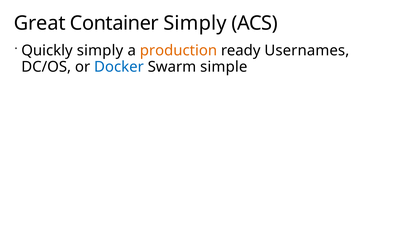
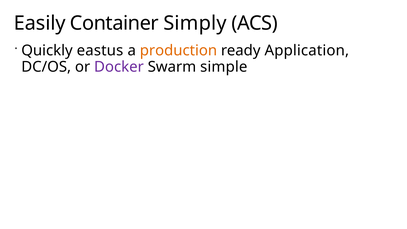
Great: Great -> Easily
Quickly simply: simply -> eastus
Usernames: Usernames -> Application
Docker colour: blue -> purple
